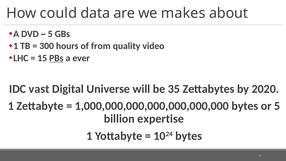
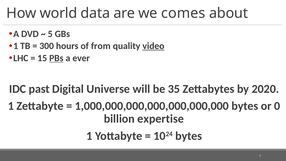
could: could -> world
makes: makes -> comes
video underline: none -> present
vast: vast -> past
or 5: 5 -> 0
